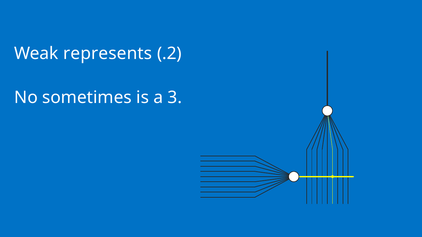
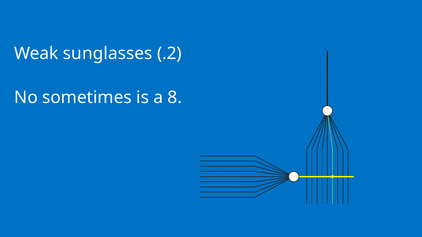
represents: represents -> sunglasses
3: 3 -> 8
